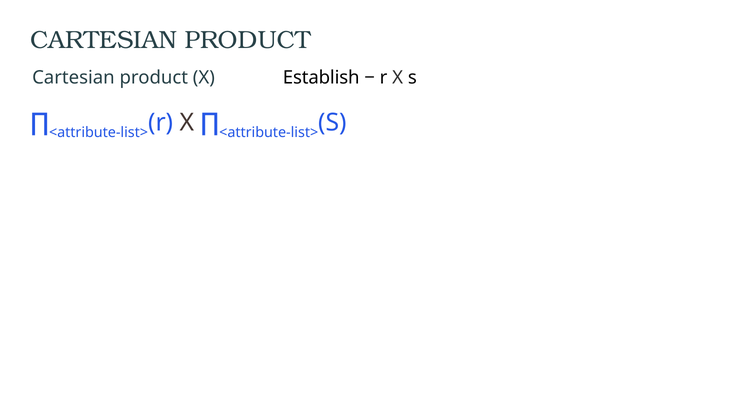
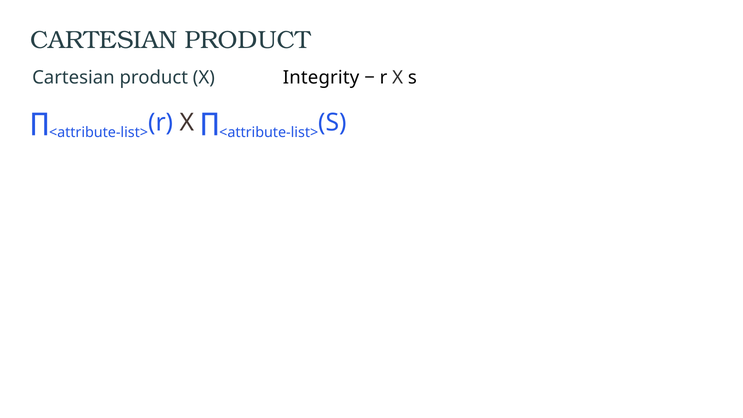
Establish: Establish -> Integrity
